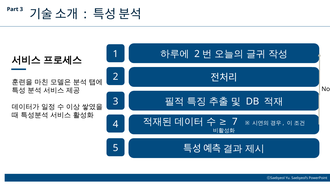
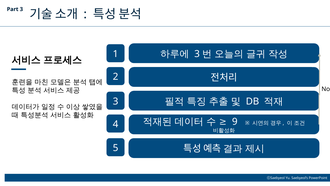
2 at (197, 54): 2 -> 3
7: 7 -> 9
